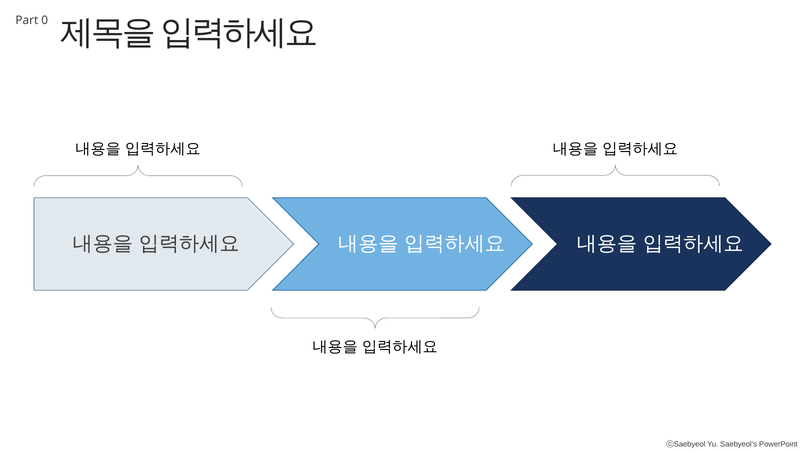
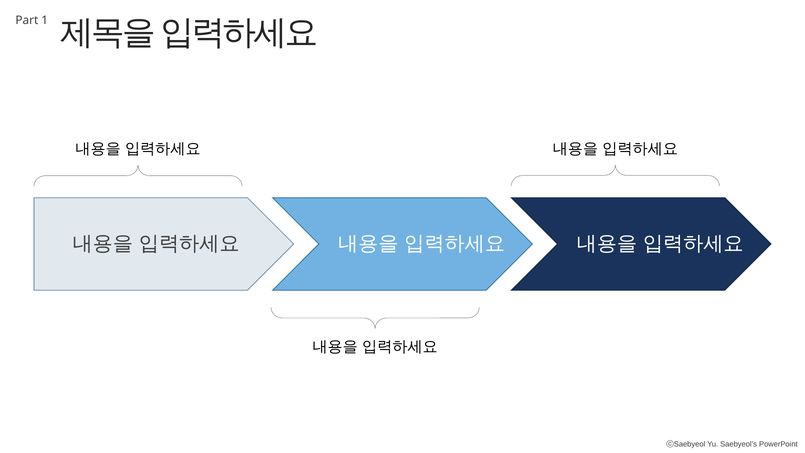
0: 0 -> 1
